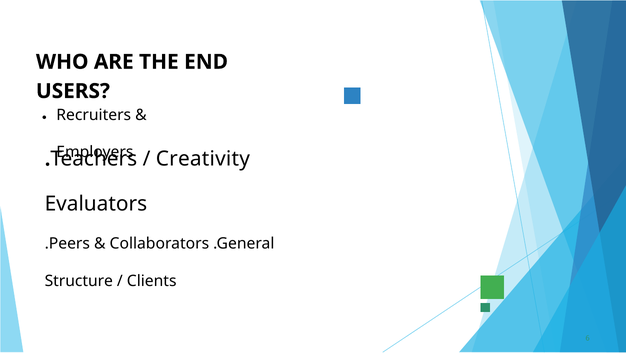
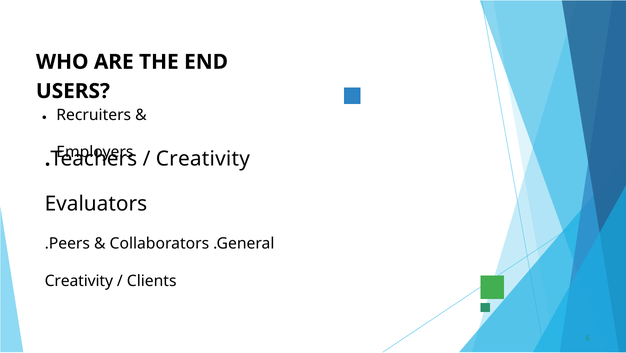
Structure at (79, 281): Structure -> Creativity
